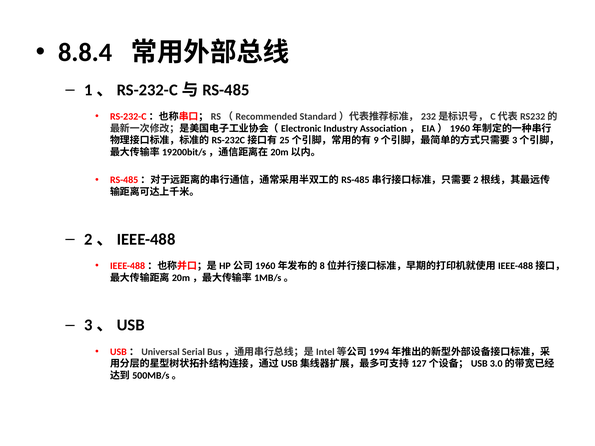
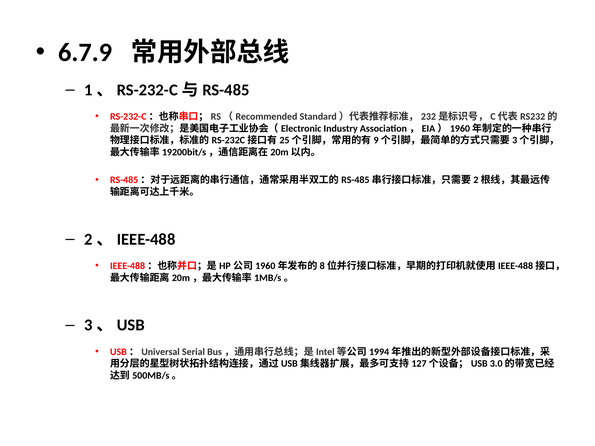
8.8.4: 8.8.4 -> 6.7.9
